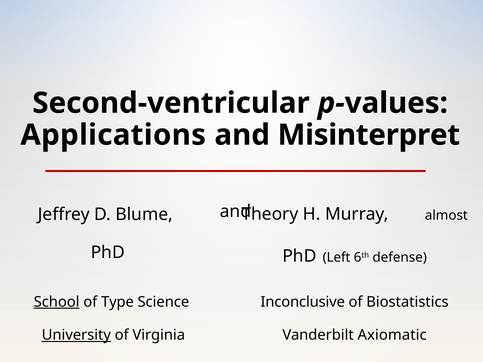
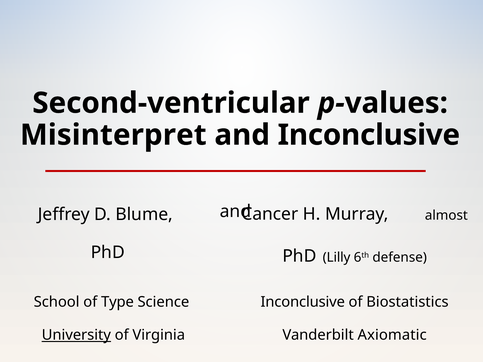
Applications: Applications -> Misinterpret
and Misinterpret: Misinterpret -> Inconclusive
Theory: Theory -> Cancer
Left: Left -> Lilly
School underline: present -> none
